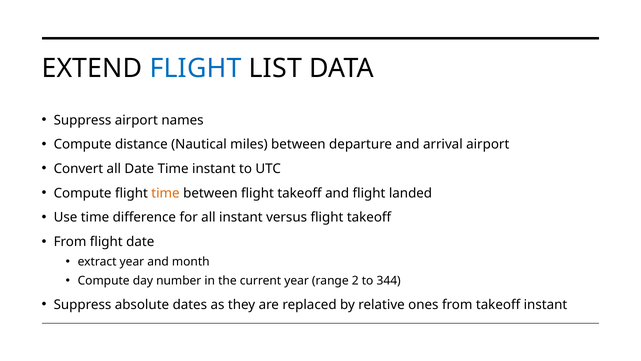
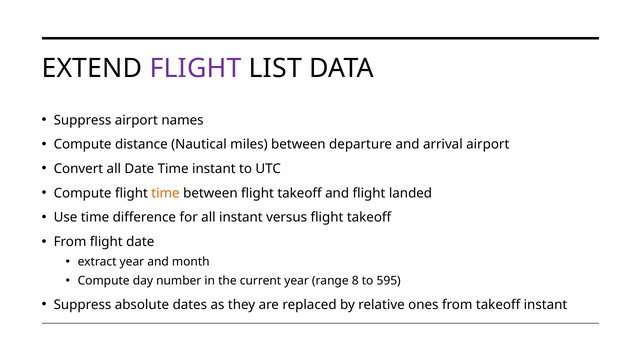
FLIGHT at (196, 68) colour: blue -> purple
2: 2 -> 8
344: 344 -> 595
